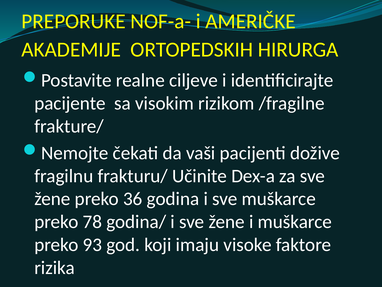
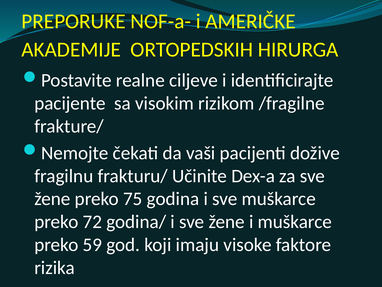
36: 36 -> 75
78: 78 -> 72
93: 93 -> 59
